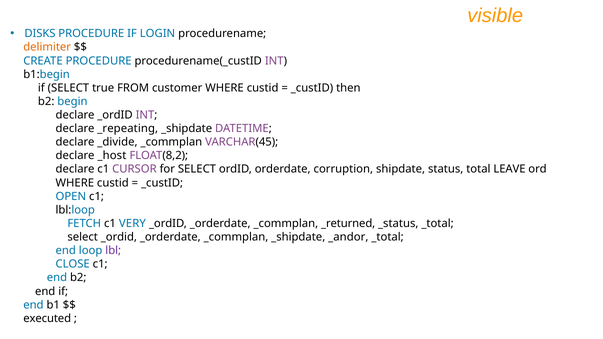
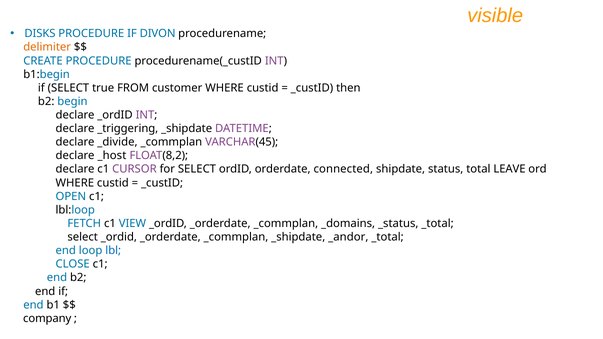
LOGIN: LOGIN -> DIVON
_repeating: _repeating -> _triggering
corruption: corruption -> connected
VERY: VERY -> VIEW
_returned: _returned -> _domains
lbl colour: purple -> blue
executed: executed -> company
